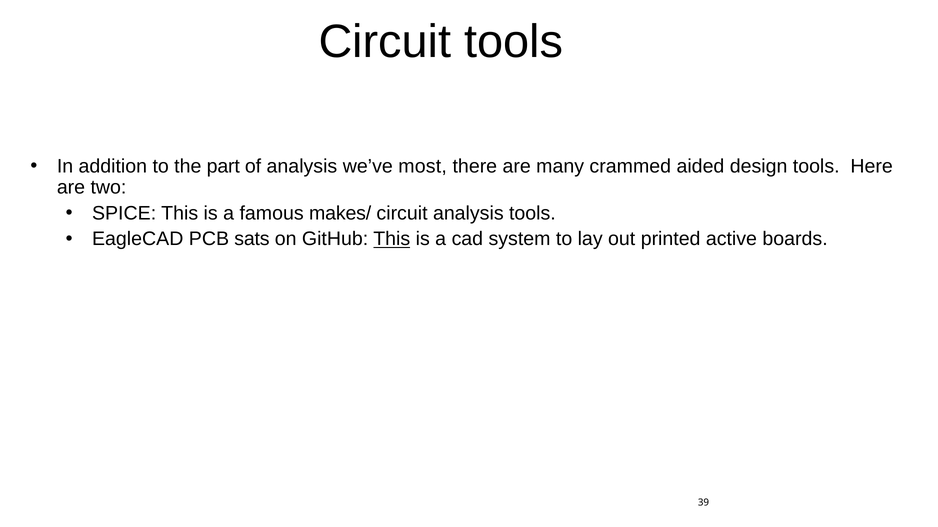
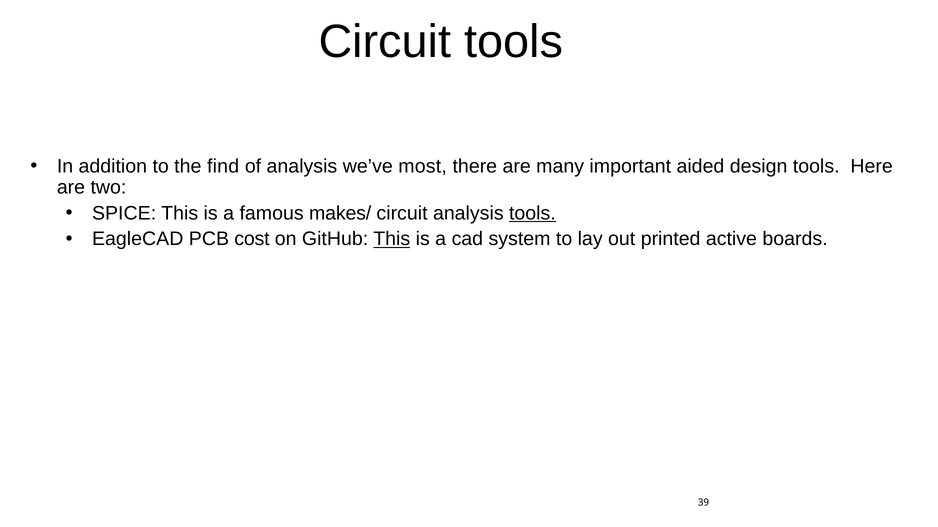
part: part -> find
crammed: crammed -> important
tools at (532, 213) underline: none -> present
sats: sats -> cost
